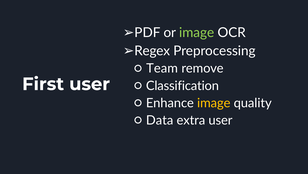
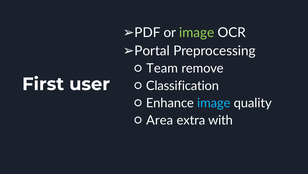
Regex: Regex -> Portal
image at (214, 103) colour: yellow -> light blue
Data: Data -> Area
extra user: user -> with
